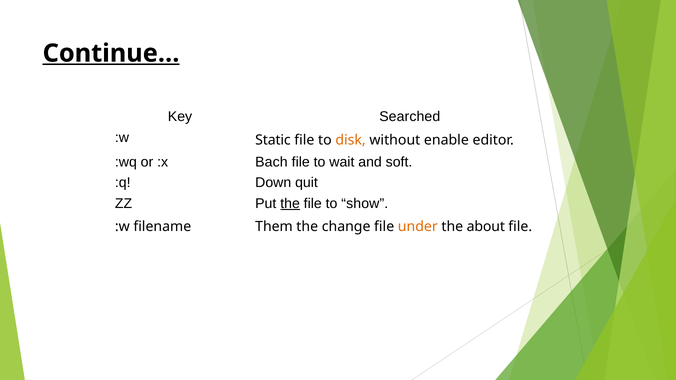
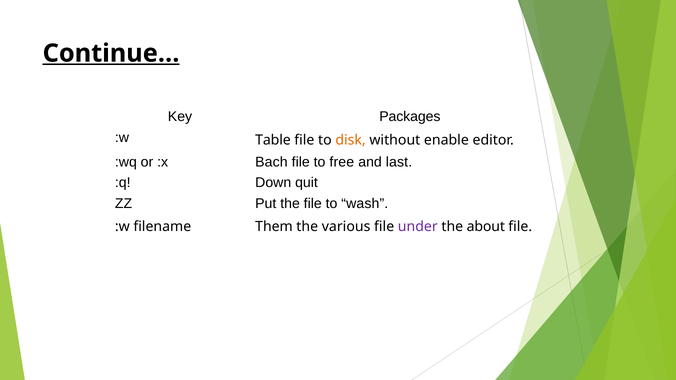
Searched: Searched -> Packages
Static: Static -> Table
wait: wait -> free
soft: soft -> last
the at (290, 204) underline: present -> none
show: show -> wash
change: change -> various
under colour: orange -> purple
